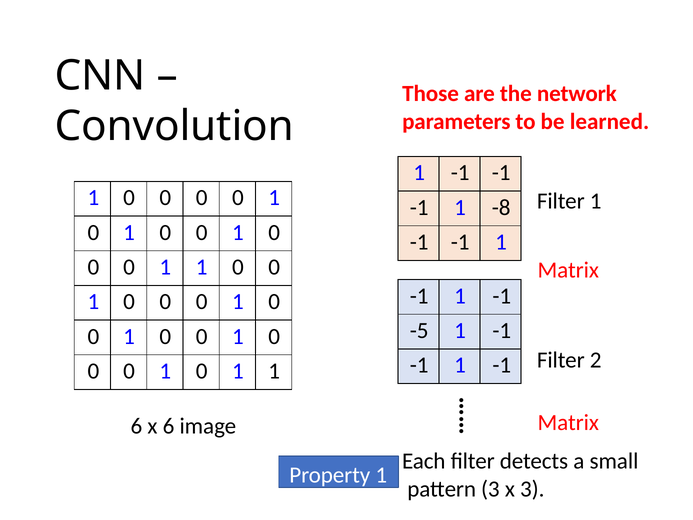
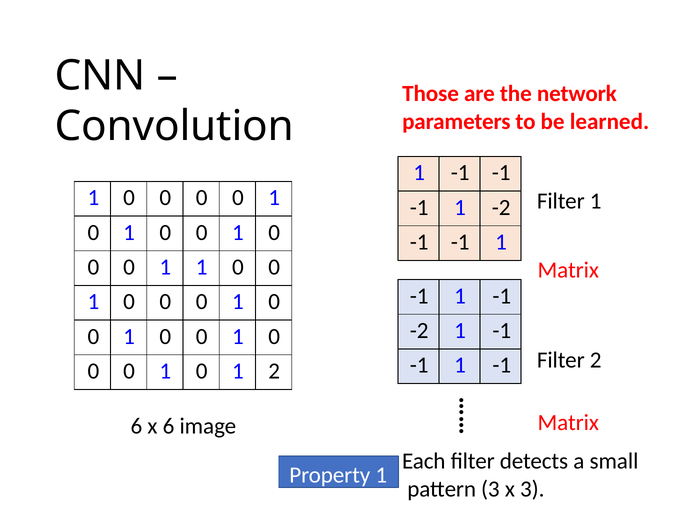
1 -8: -8 -> -2
-5 at (419, 330): -5 -> -2
1 0 1 1: 1 -> 2
